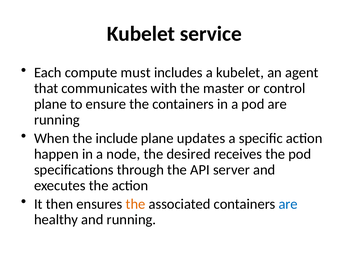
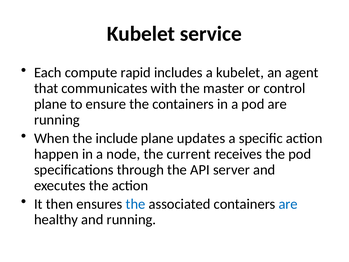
must: must -> rapid
desired: desired -> current
the at (136, 204) colour: orange -> blue
